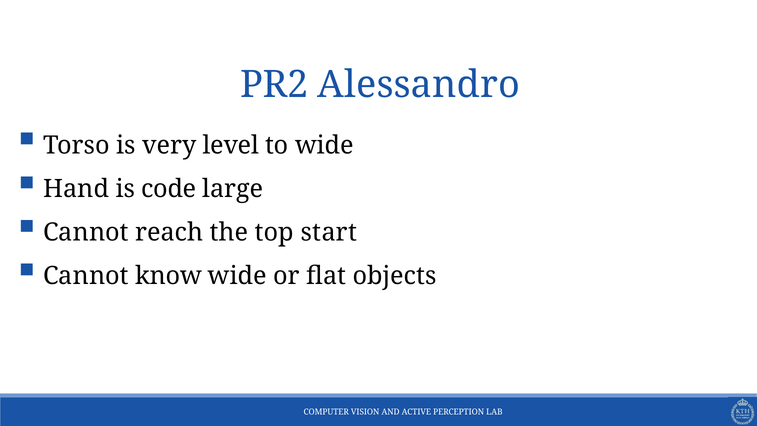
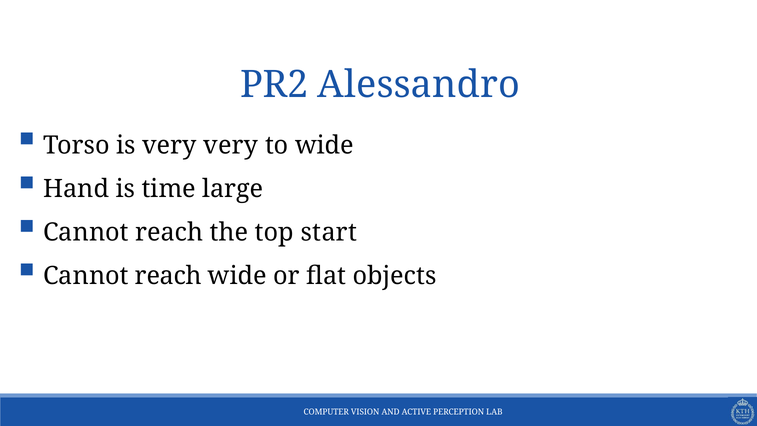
very level: level -> very
code: code -> time
know at (168, 276): know -> reach
